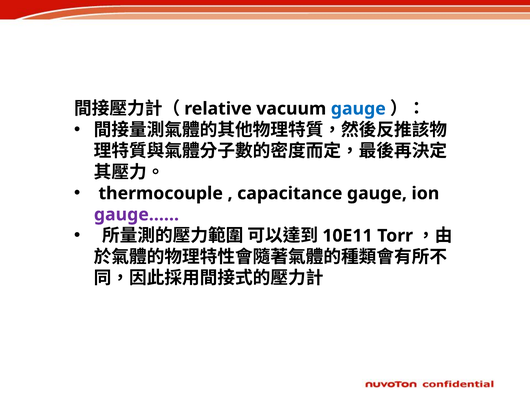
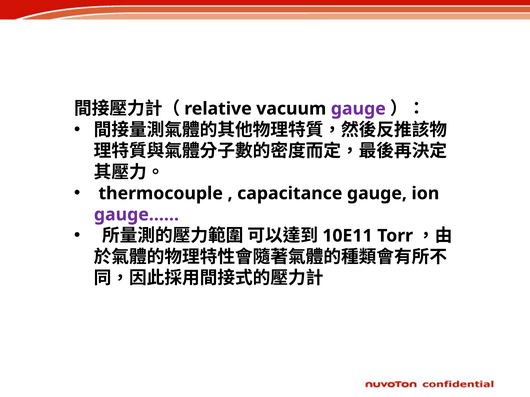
gauge at (358, 109) colour: blue -> purple
